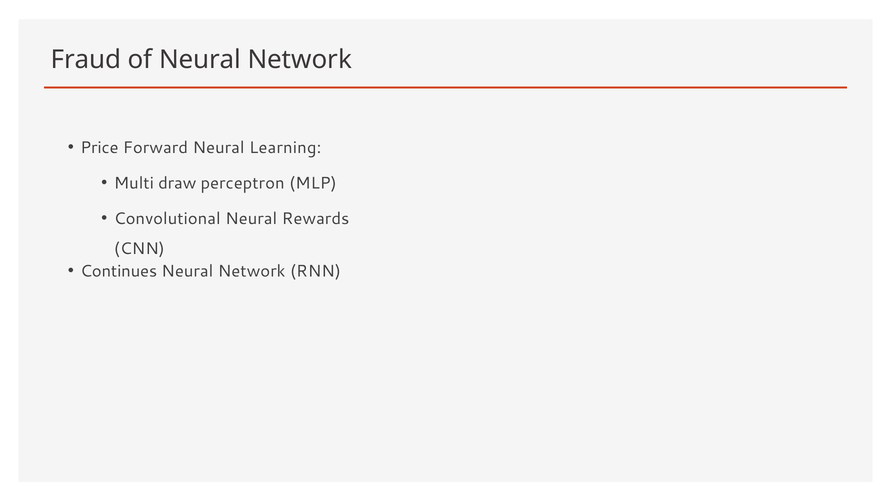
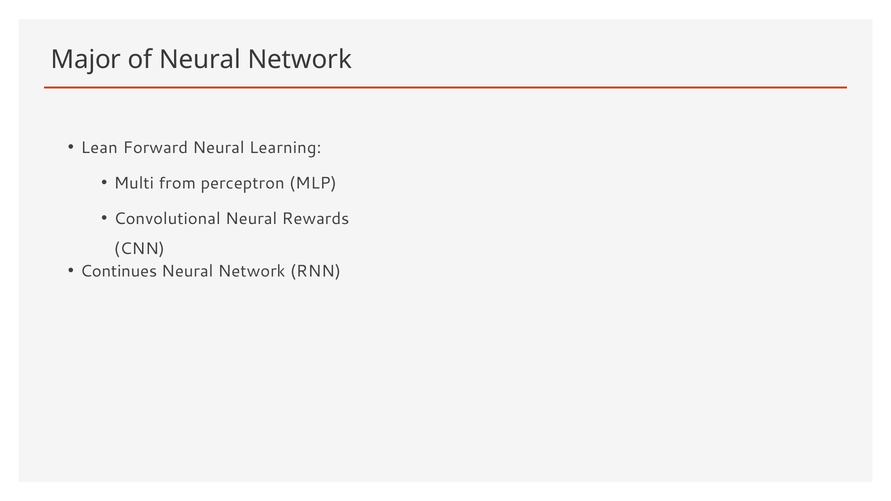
Fraud: Fraud -> Major
Price: Price -> Lean
draw: draw -> from
